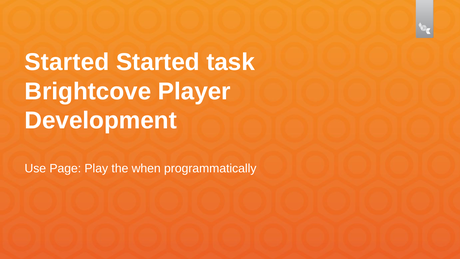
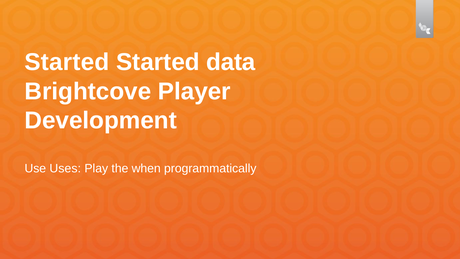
task: task -> data
Page: Page -> Uses
